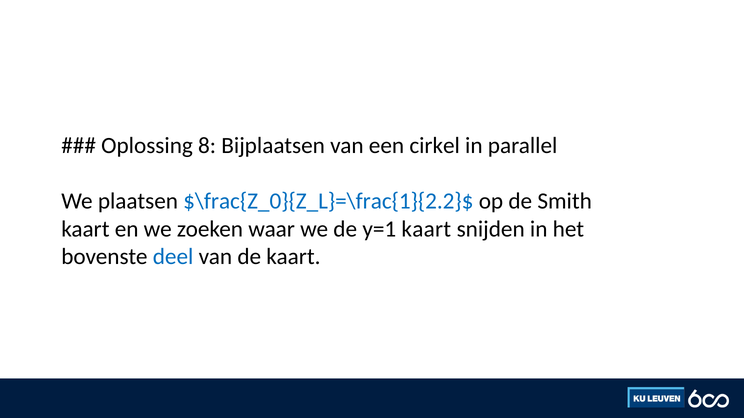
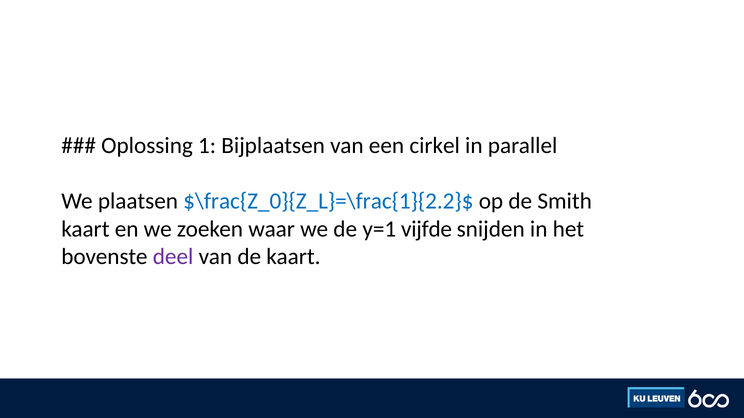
8: 8 -> 1
y=1 kaart: kaart -> vijfde
deel colour: blue -> purple
